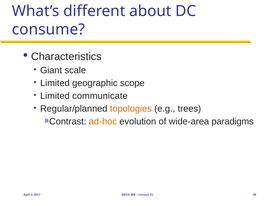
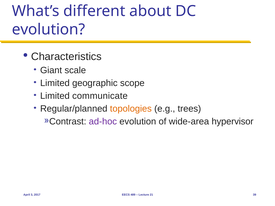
consume at (48, 29): consume -> evolution
ad-hoc colour: orange -> purple
paradigms: paradigms -> hypervisor
